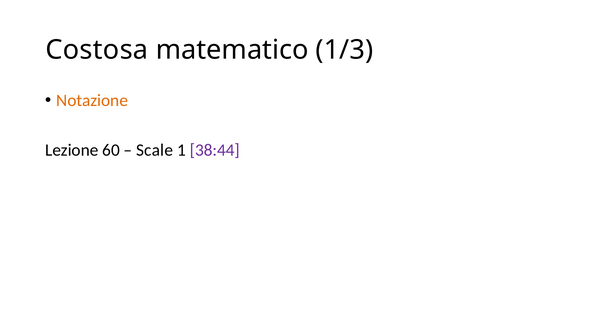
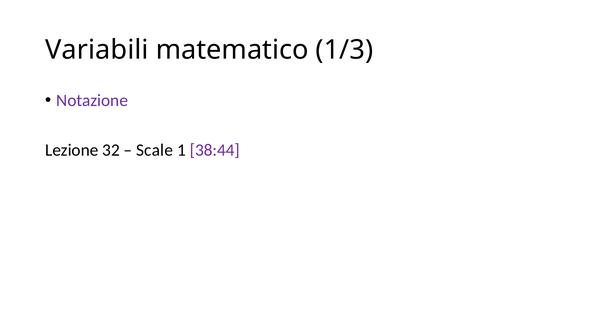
Costosa: Costosa -> Variabili
Notazione colour: orange -> purple
60: 60 -> 32
